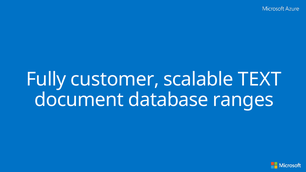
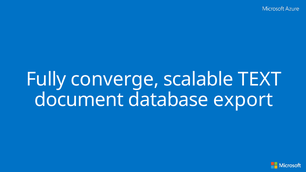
customer: customer -> converge
ranges: ranges -> export
